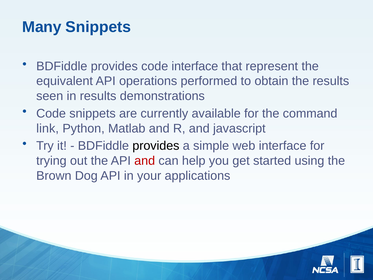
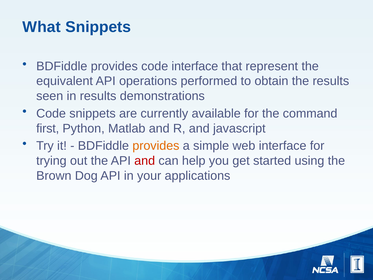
Many: Many -> What
link: link -> first
provides at (156, 146) colour: black -> orange
